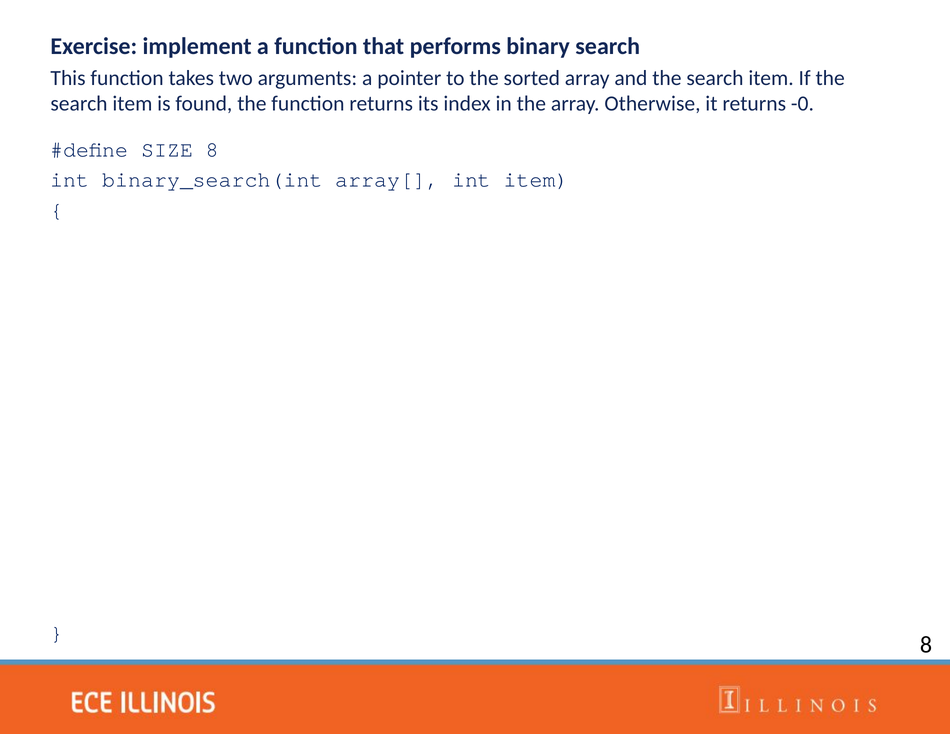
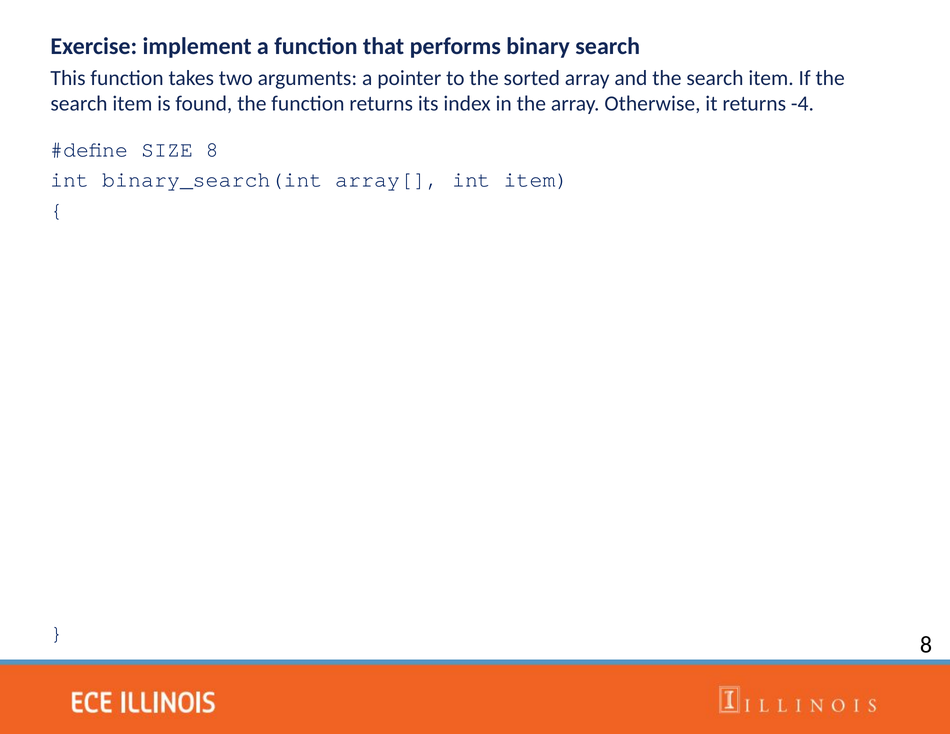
-0: -0 -> -4
